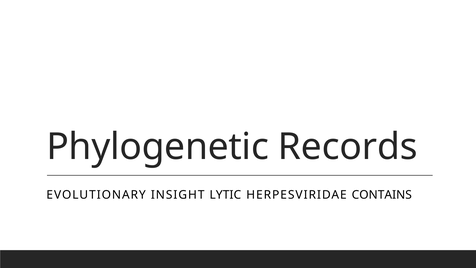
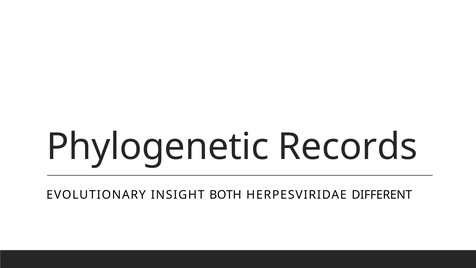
LYTIC: LYTIC -> BOTH
CONTAINS: CONTAINS -> DIFFERENT
